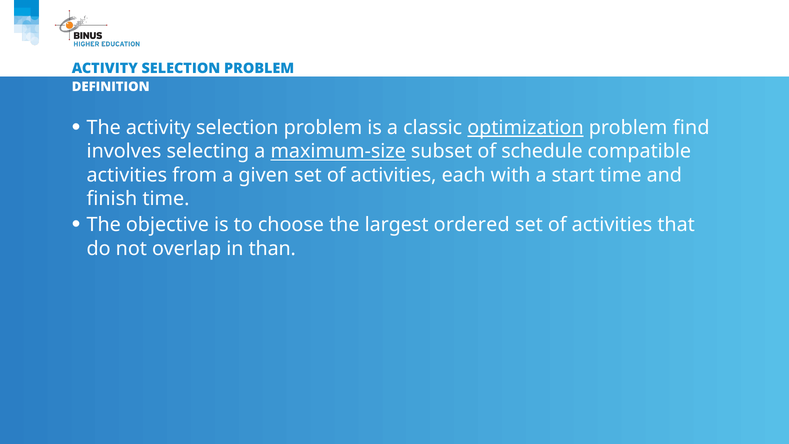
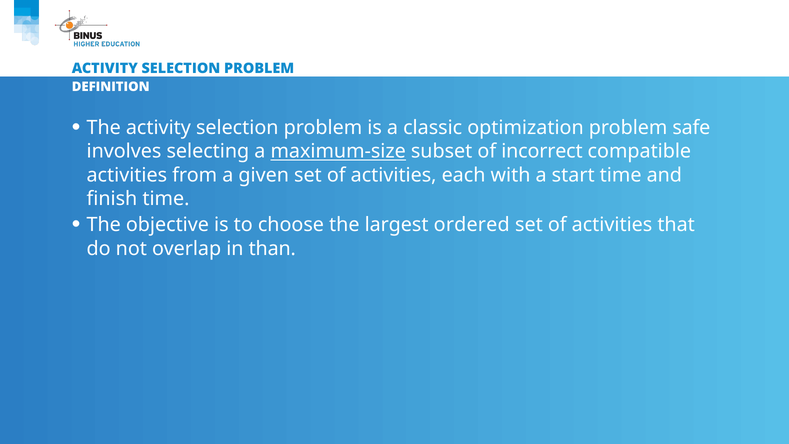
optimization underline: present -> none
find: find -> safe
schedule: schedule -> incorrect
